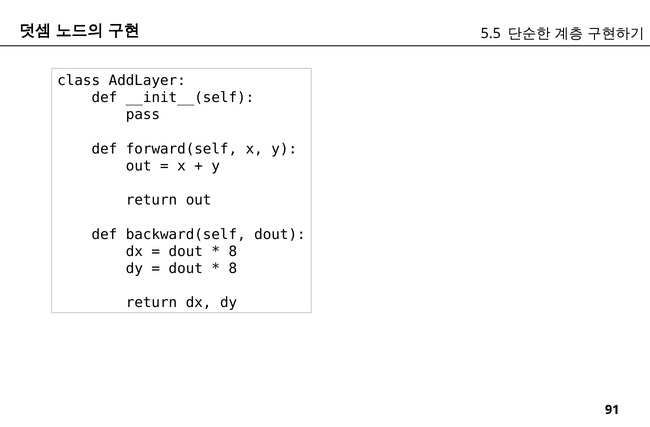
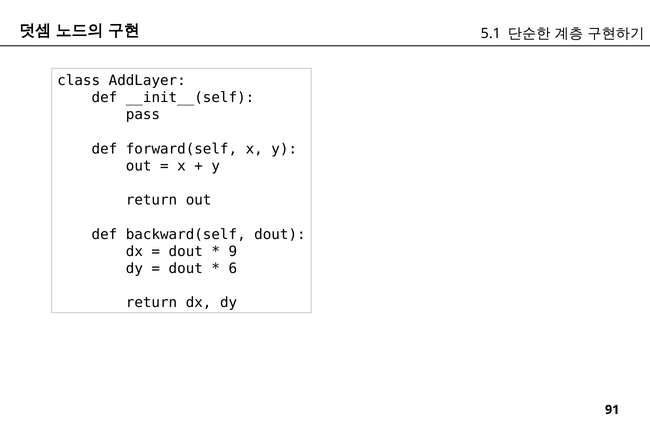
5.5: 5.5 -> 5.1
8 at (233, 251): 8 -> 9
8 at (233, 268): 8 -> 6
